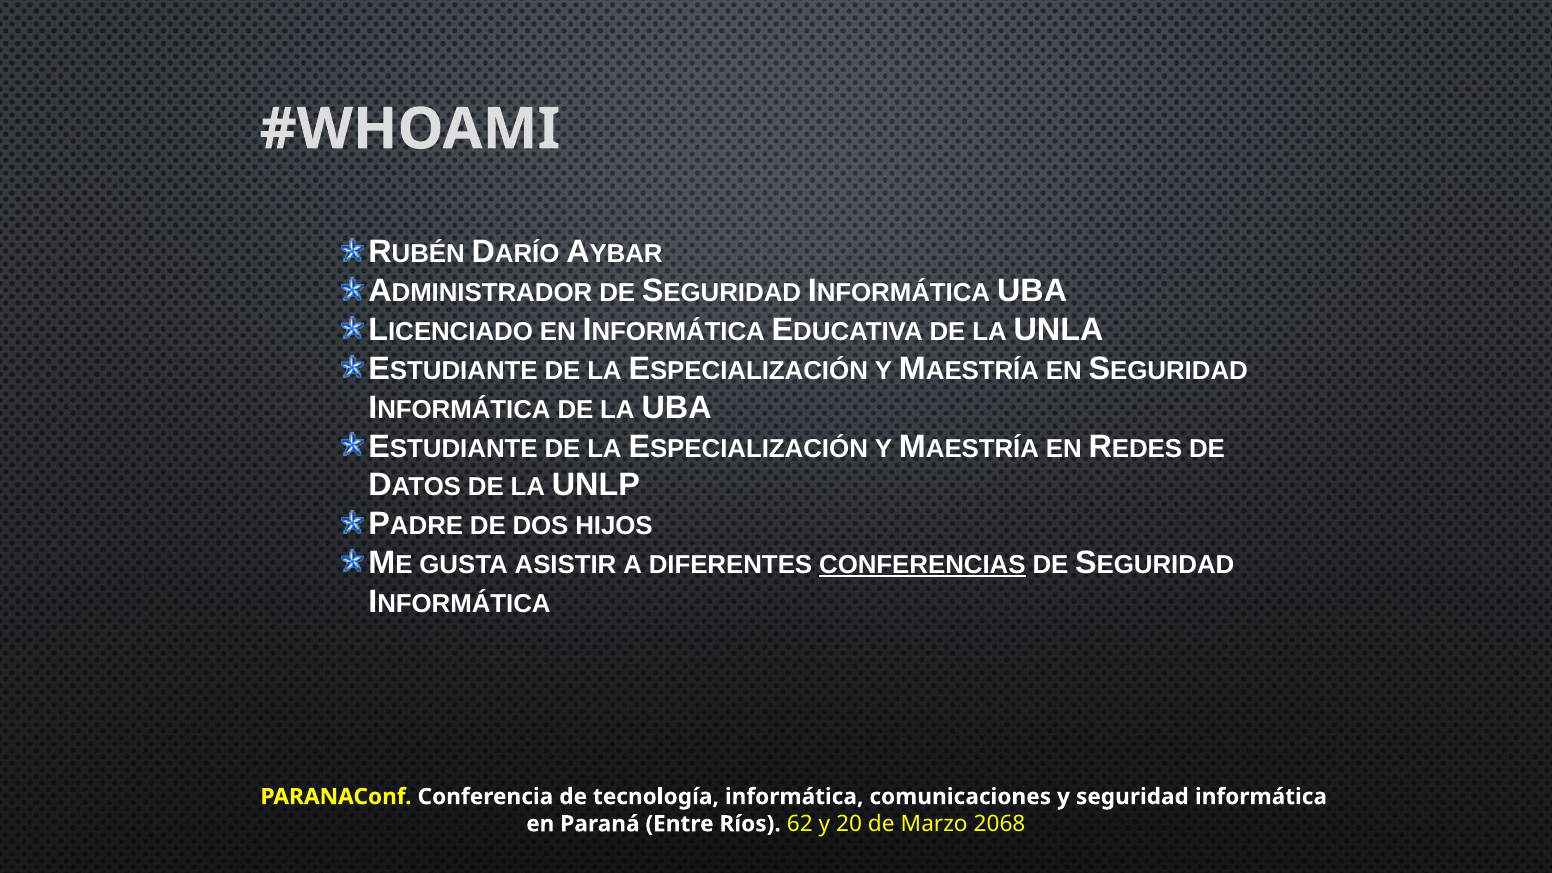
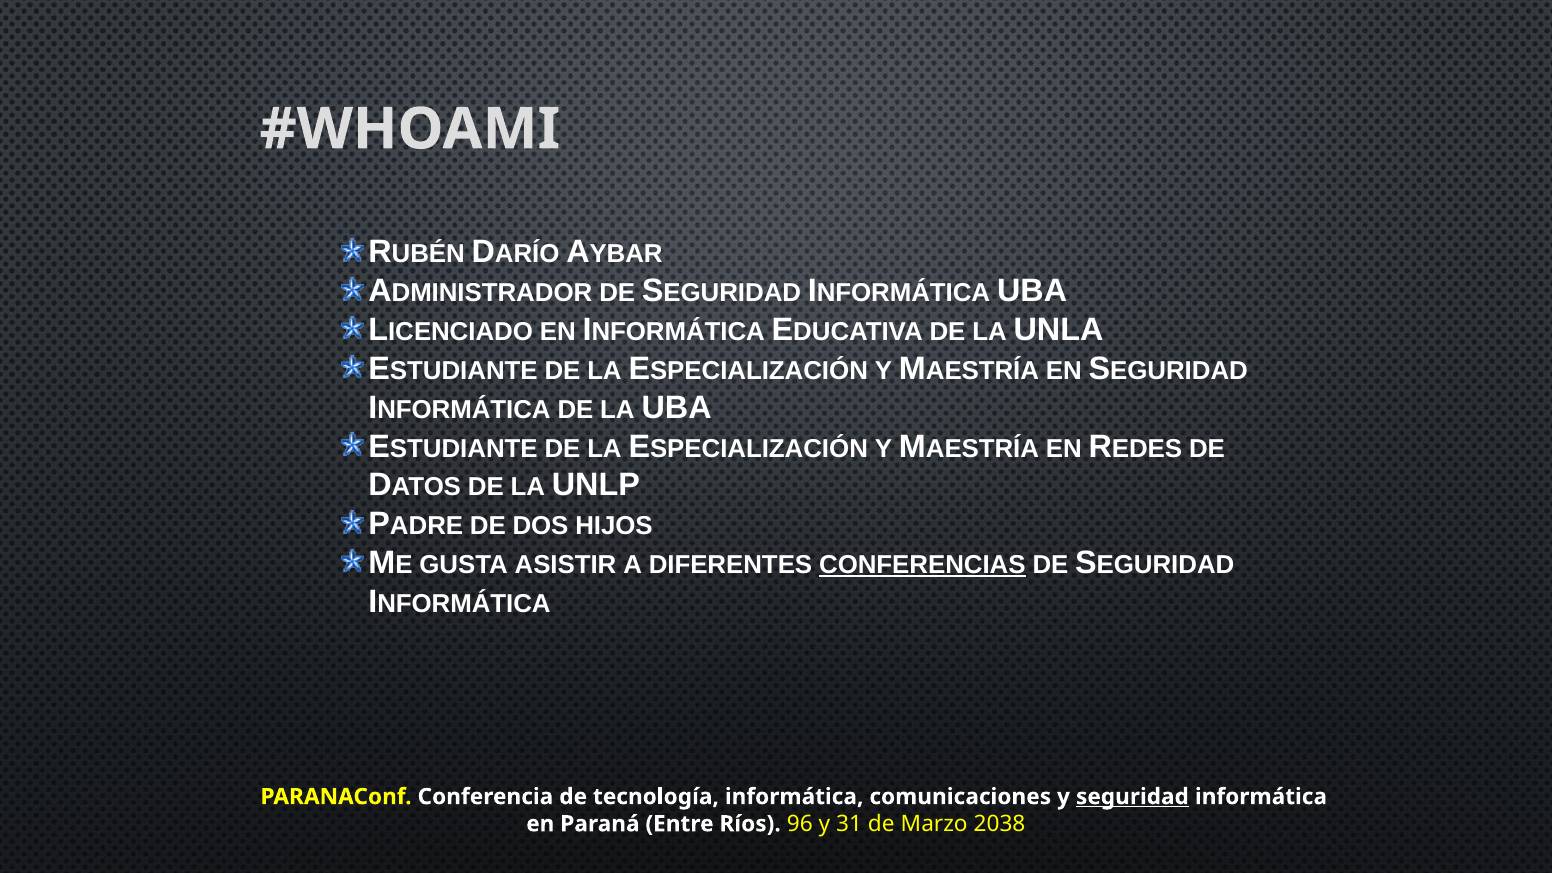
seguridad underline: none -> present
62: 62 -> 96
20: 20 -> 31
2068: 2068 -> 2038
